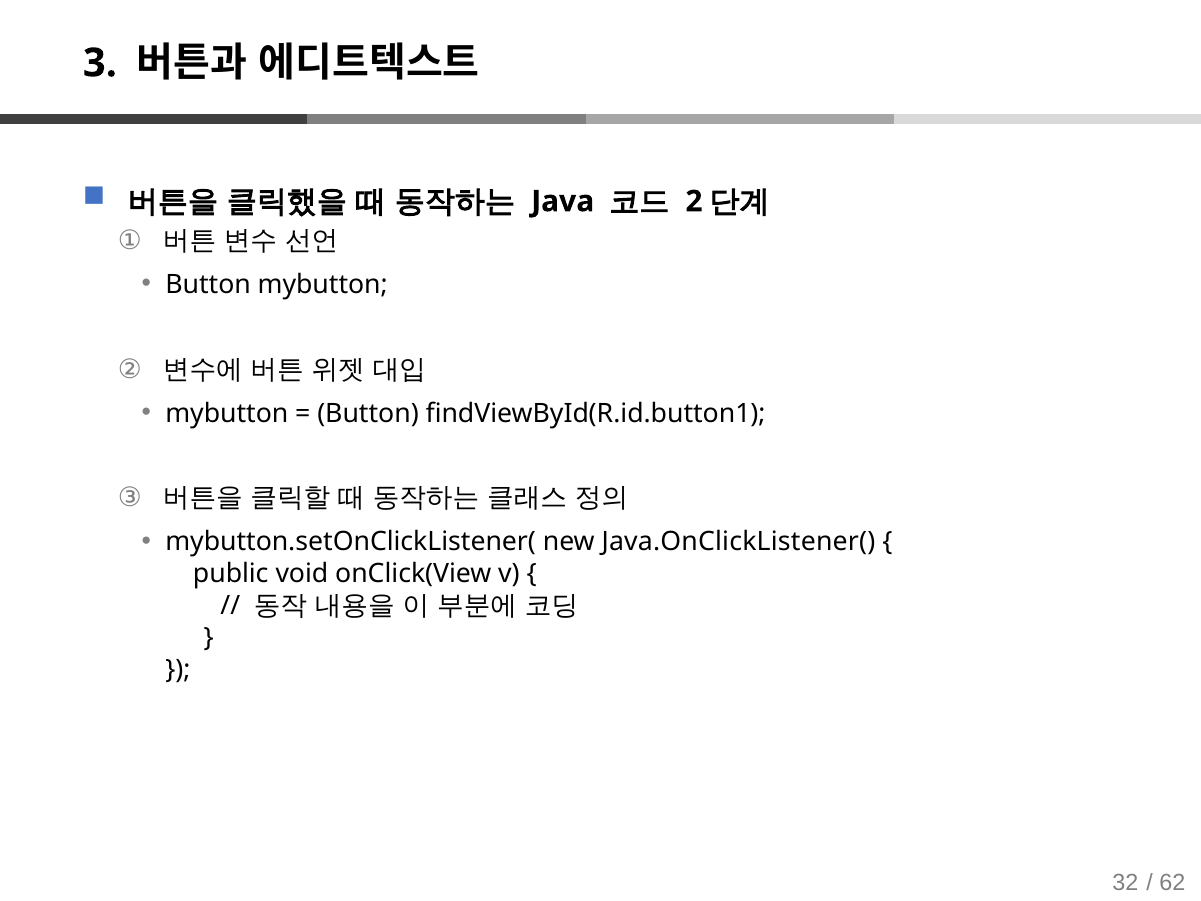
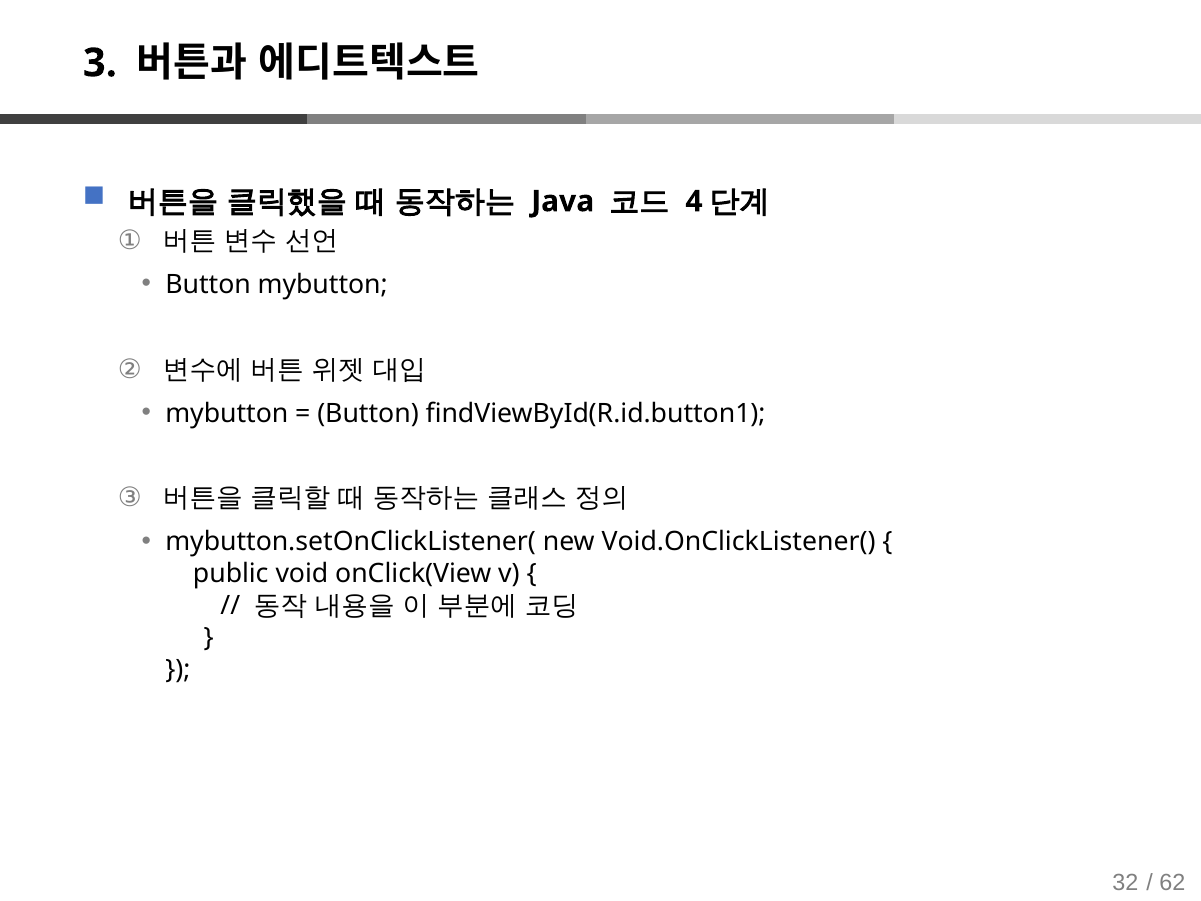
2: 2 -> 4
Java.OnClickListener(: Java.OnClickListener( -> Void.OnClickListener(
